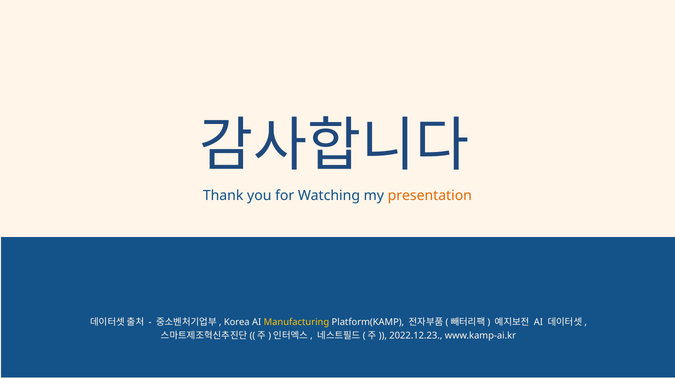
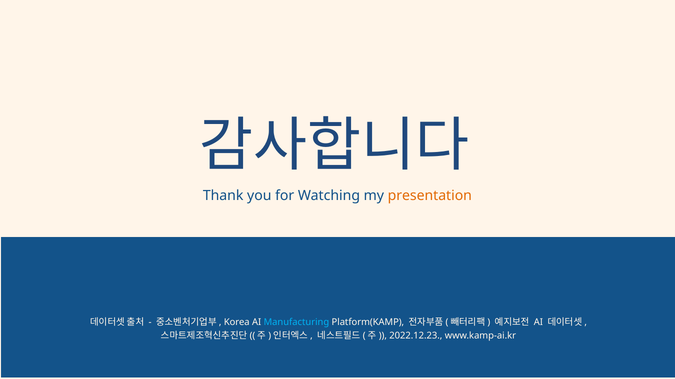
Manufacturing colour: yellow -> light blue
